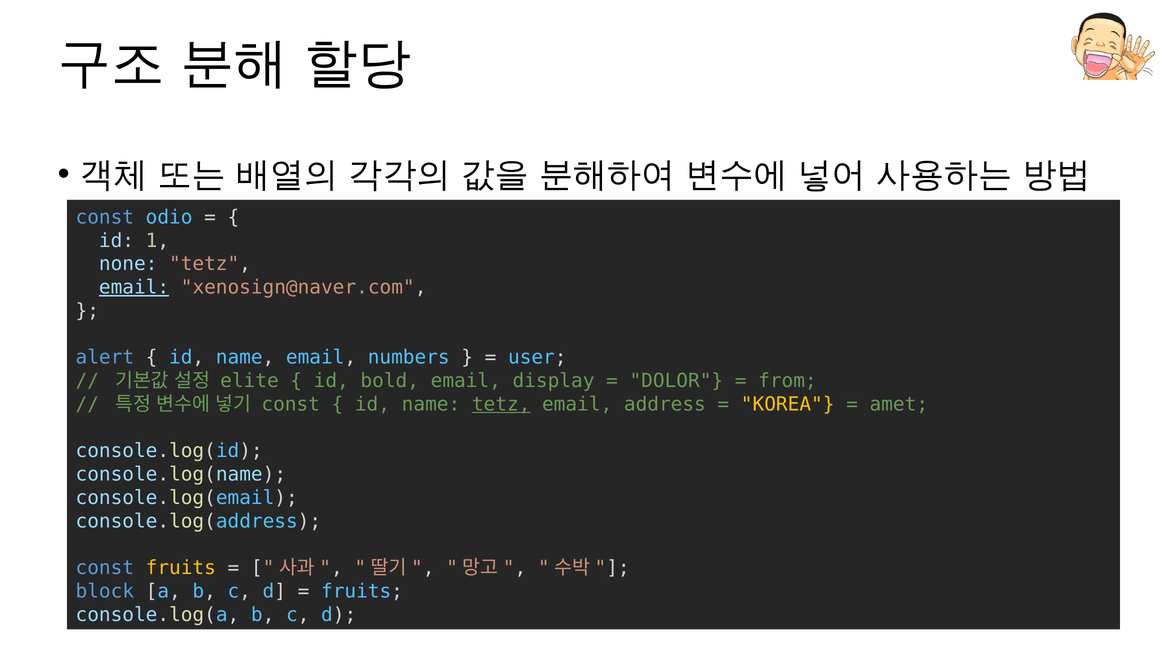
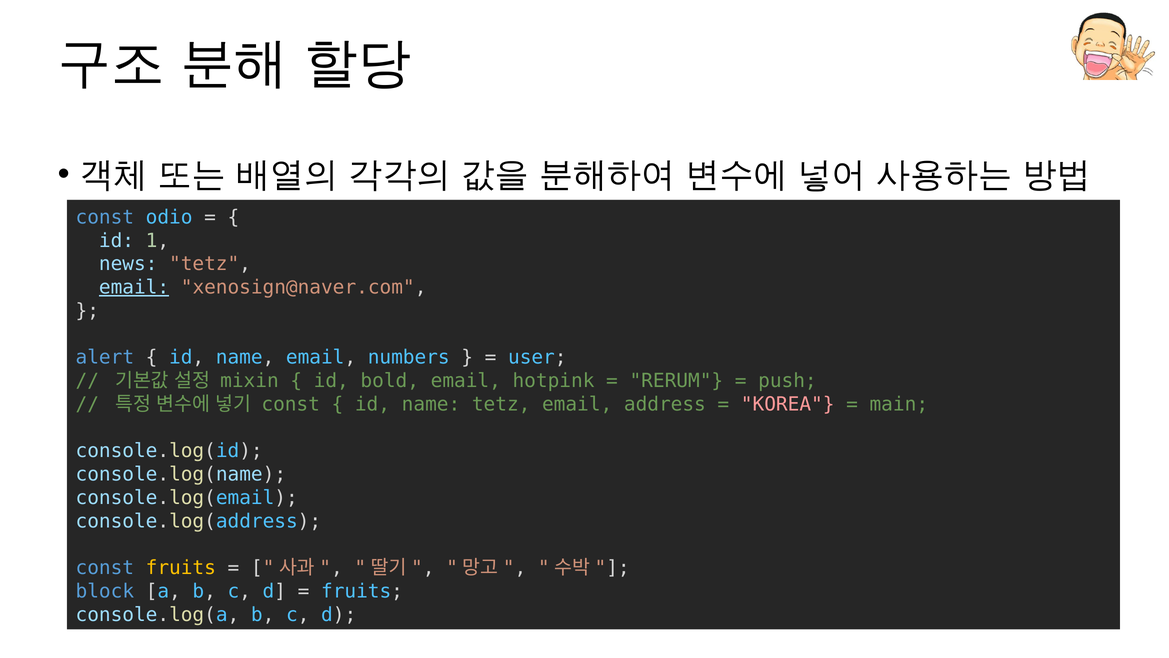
none: none -> news
elite: elite -> mixin
display: display -> hotpink
DOLOR: DOLOR -> RERUM
from: from -> push
tetz at (501, 404) underline: present -> none
KOREA colour: yellow -> pink
amet: amet -> main
